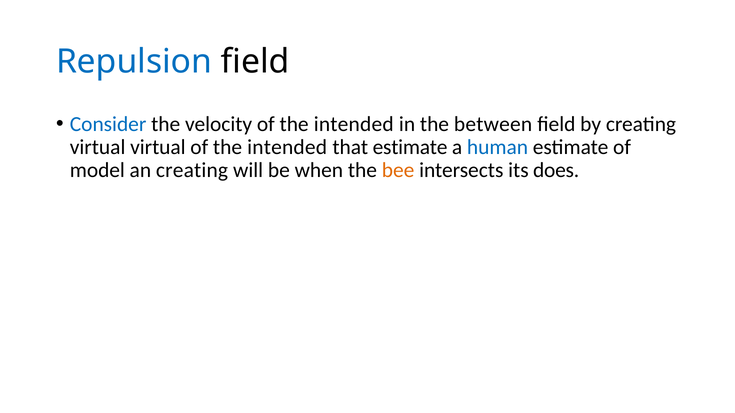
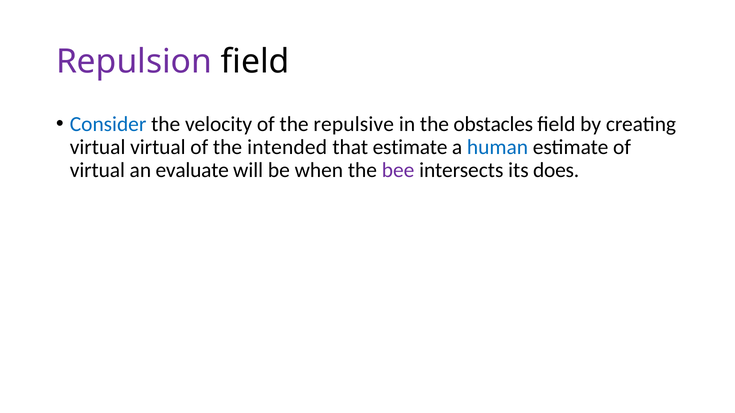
Repulsion colour: blue -> purple
velocity of the intended: intended -> repulsive
between: between -> obstacles
model at (97, 171): model -> virtual
an creating: creating -> evaluate
bee colour: orange -> purple
